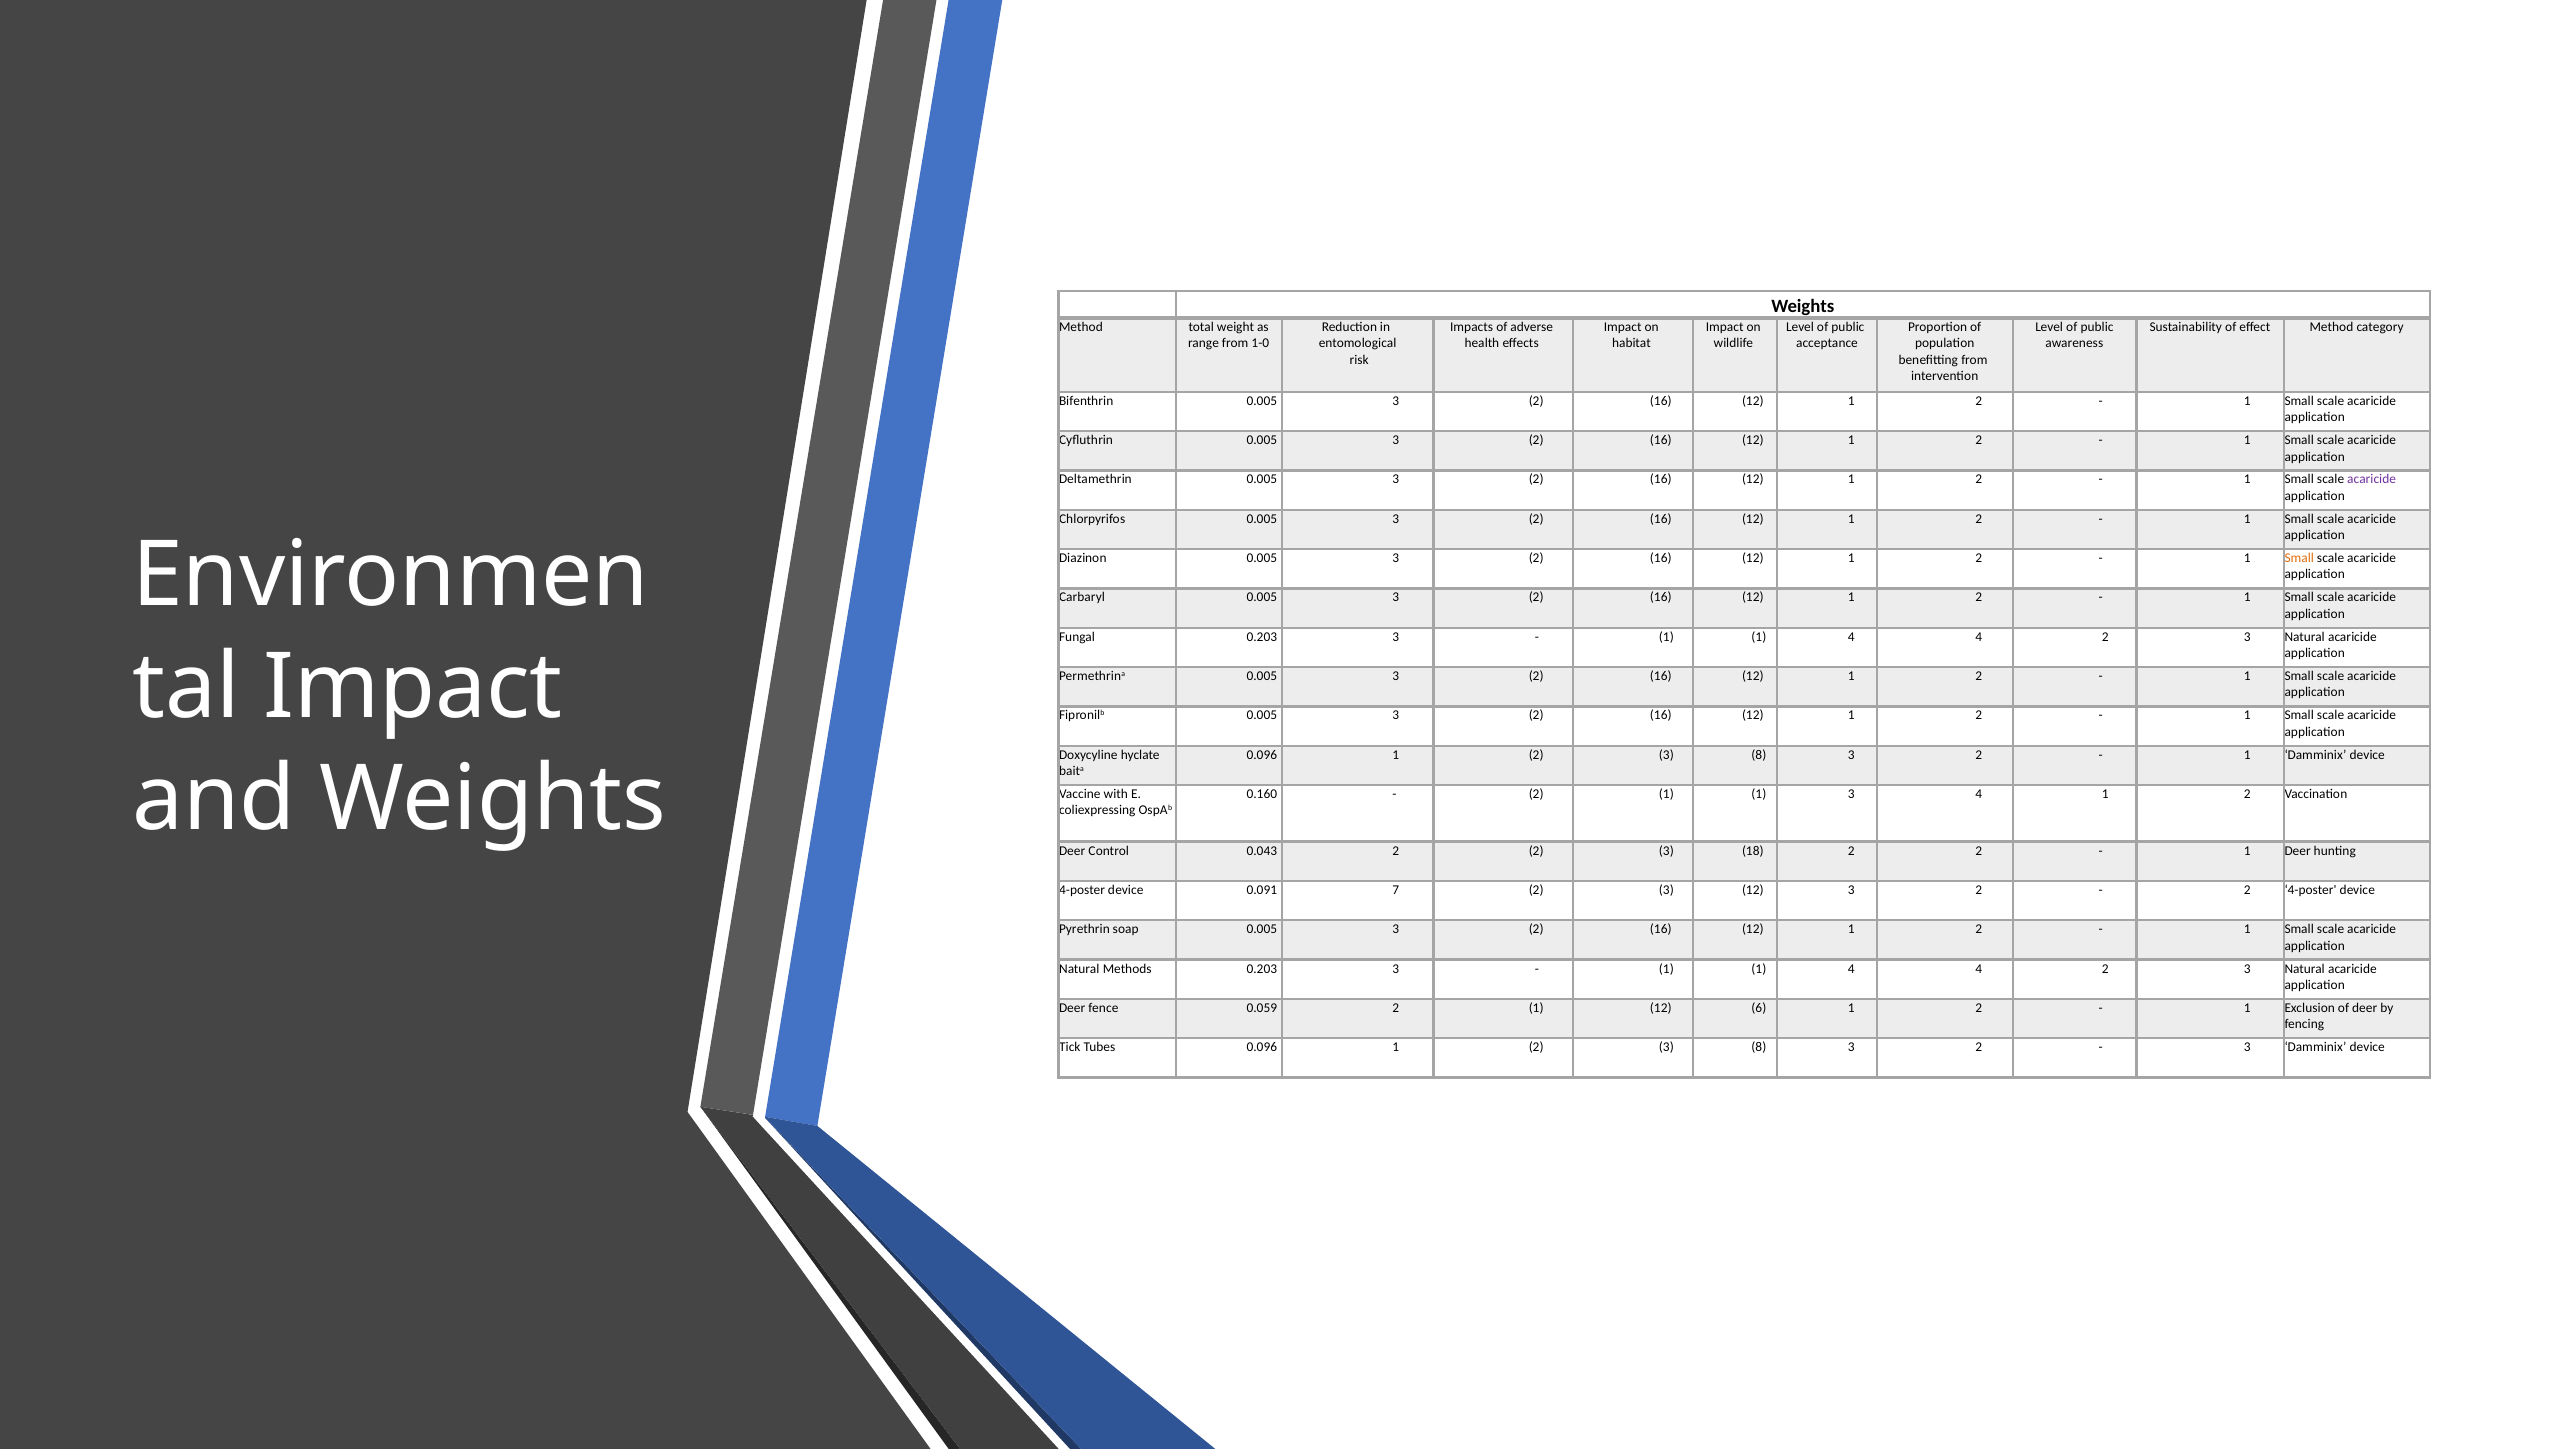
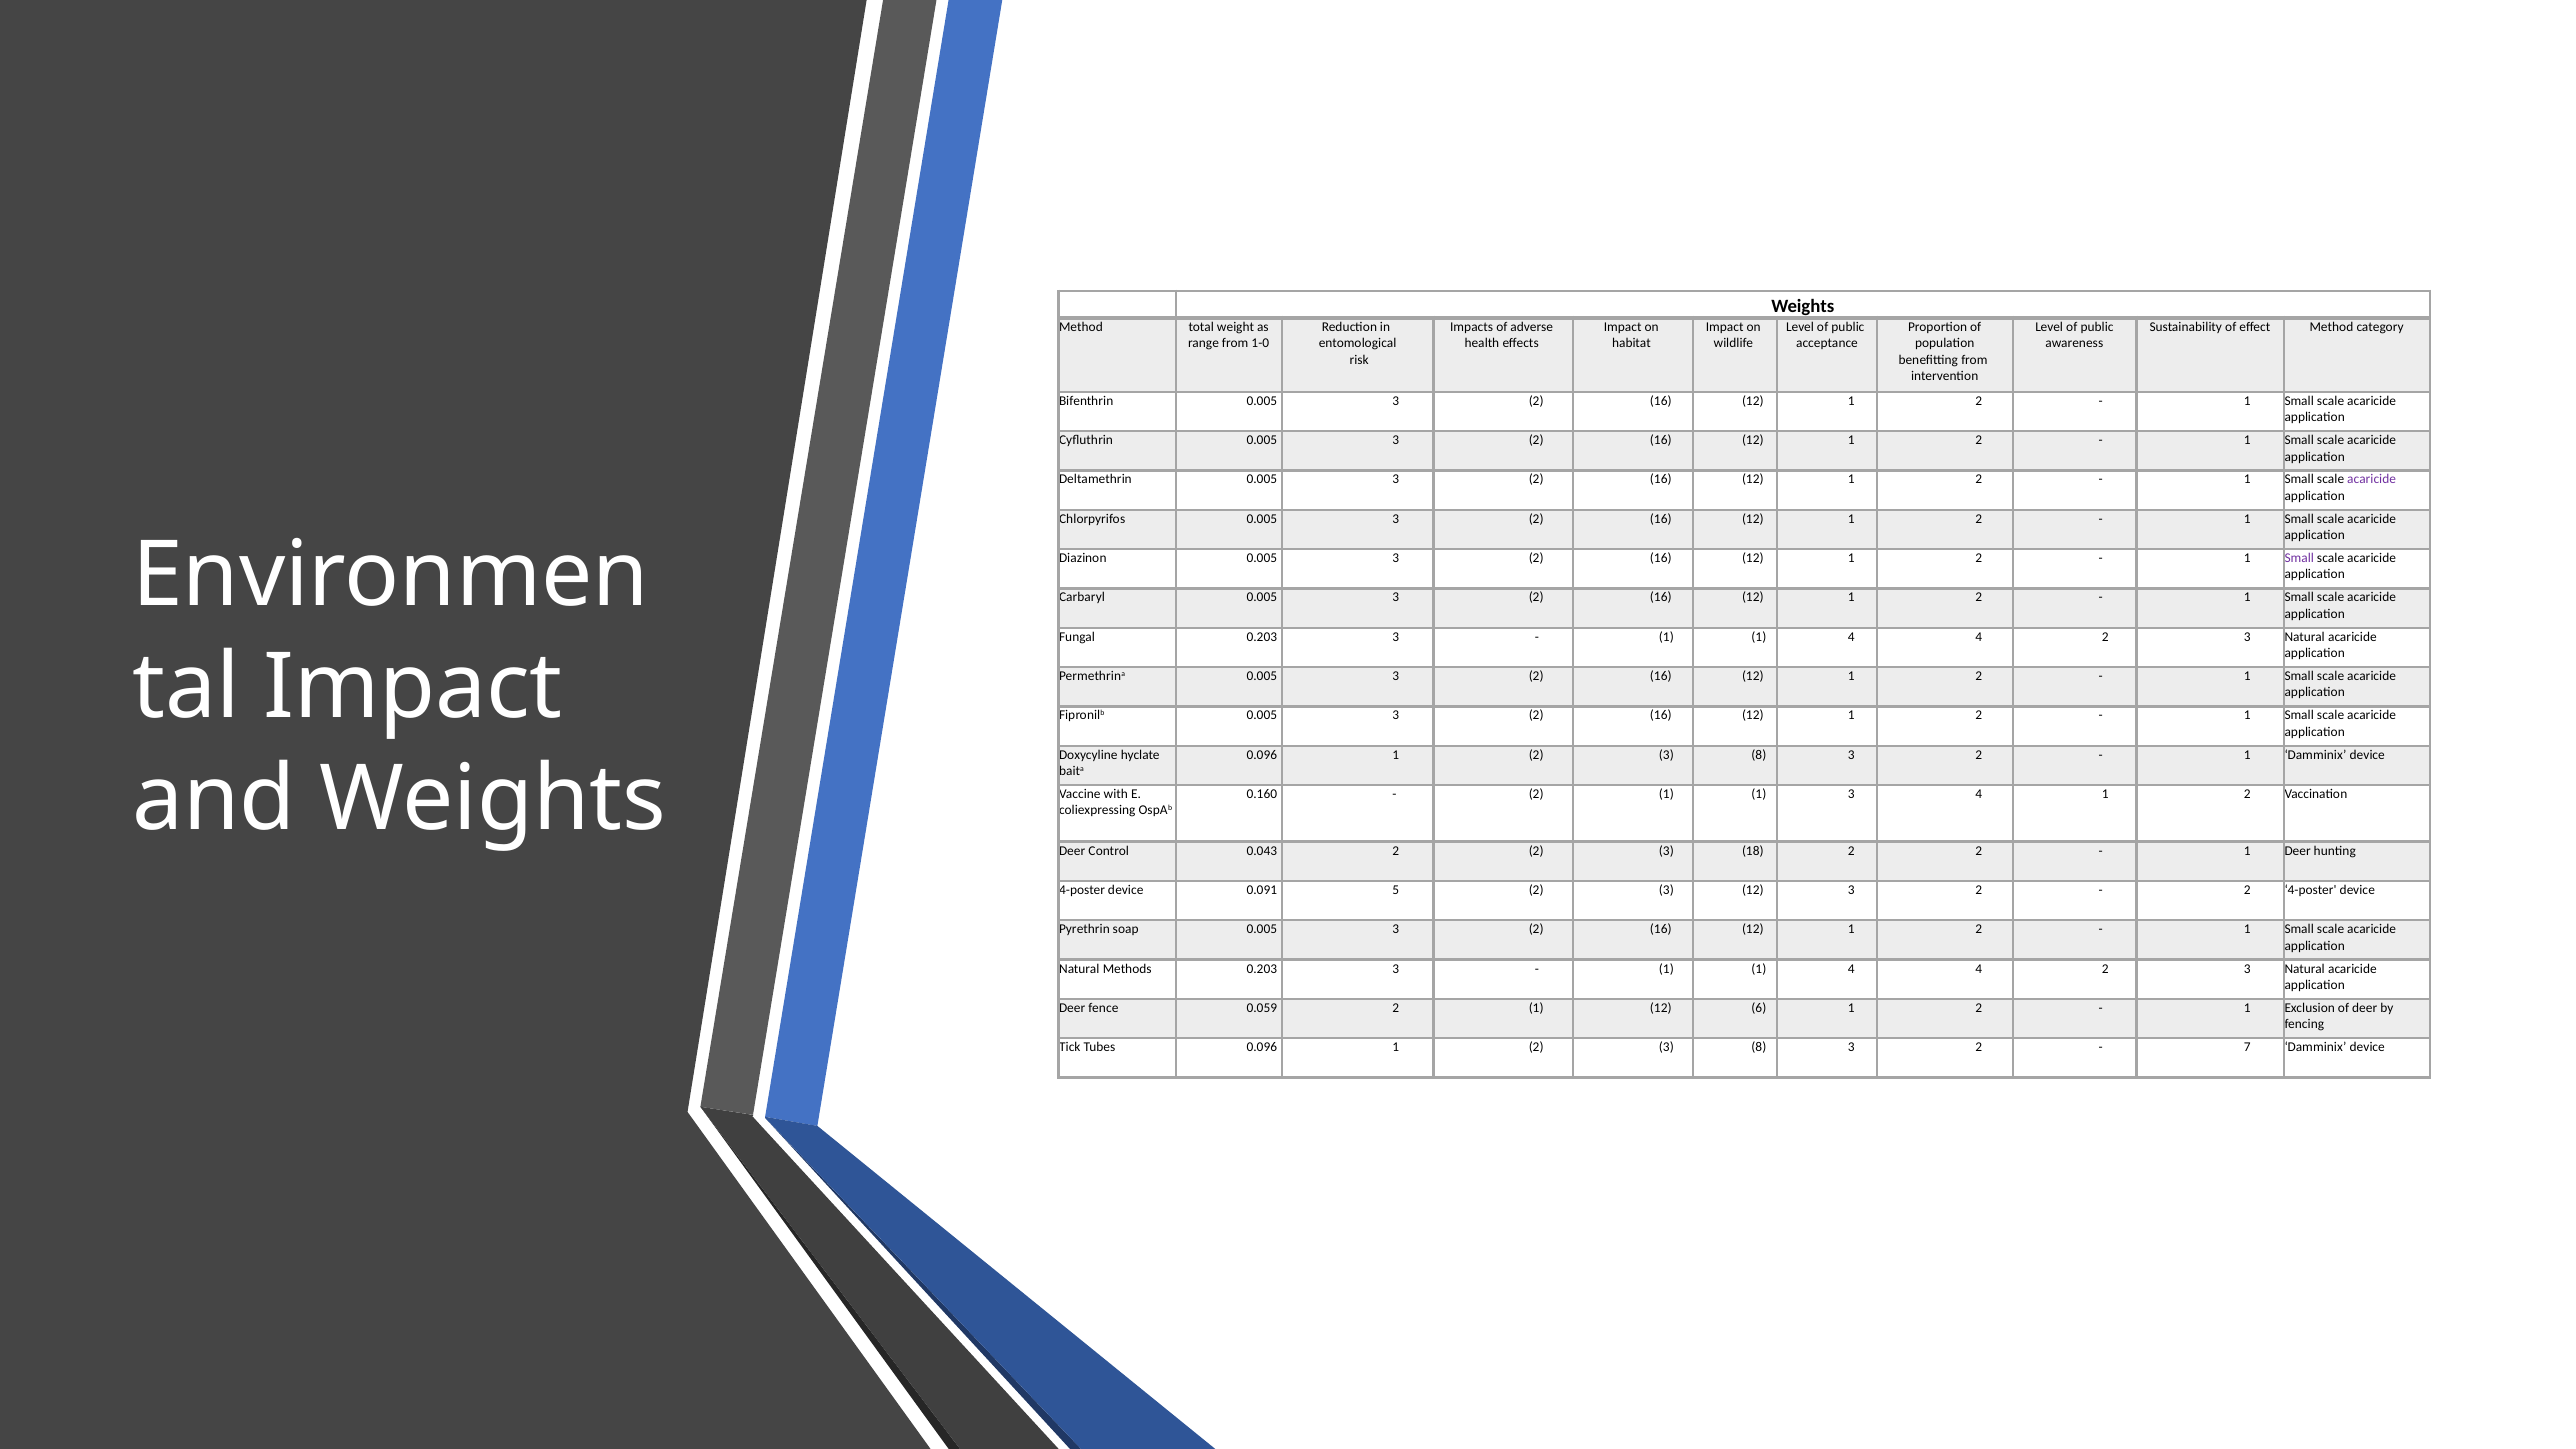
Small at (2299, 558) colour: orange -> purple
7: 7 -> 5
3 at (2247, 1047): 3 -> 7
